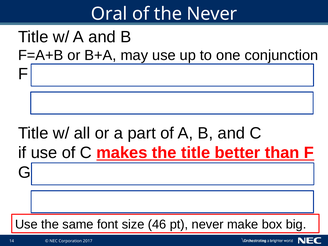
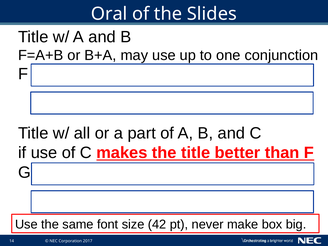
the Never: Never -> Slides
46: 46 -> 42
